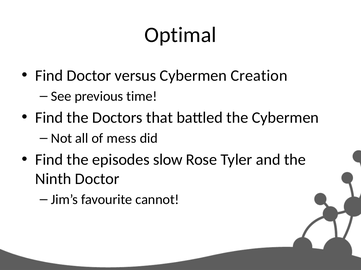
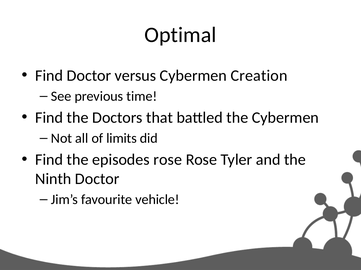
mess: mess -> limits
episodes slow: slow -> rose
cannot: cannot -> vehicle
